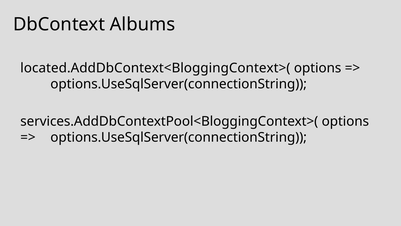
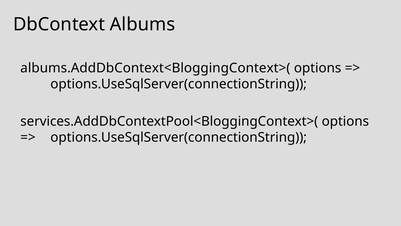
located.AddDbContext<BloggingContext>(: located.AddDbContext<BloggingContext>( -> albums.AddDbContext<BloggingContext>(
